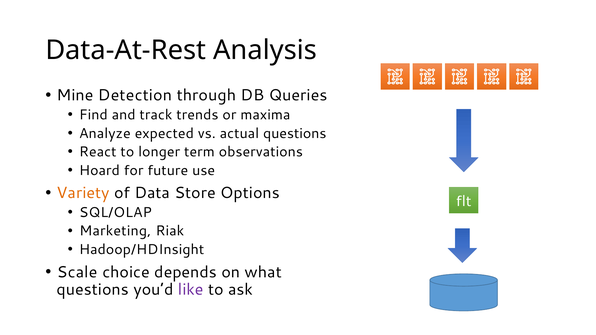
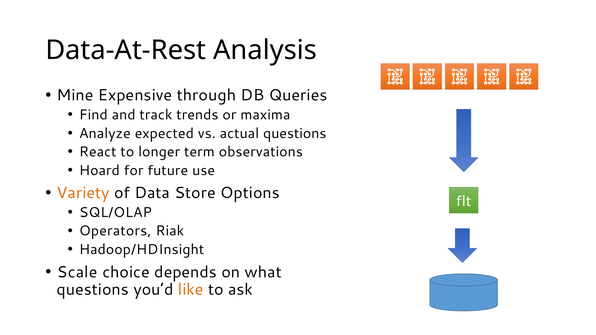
Detection: Detection -> Expensive
Marketing: Marketing -> Operators
like colour: purple -> orange
